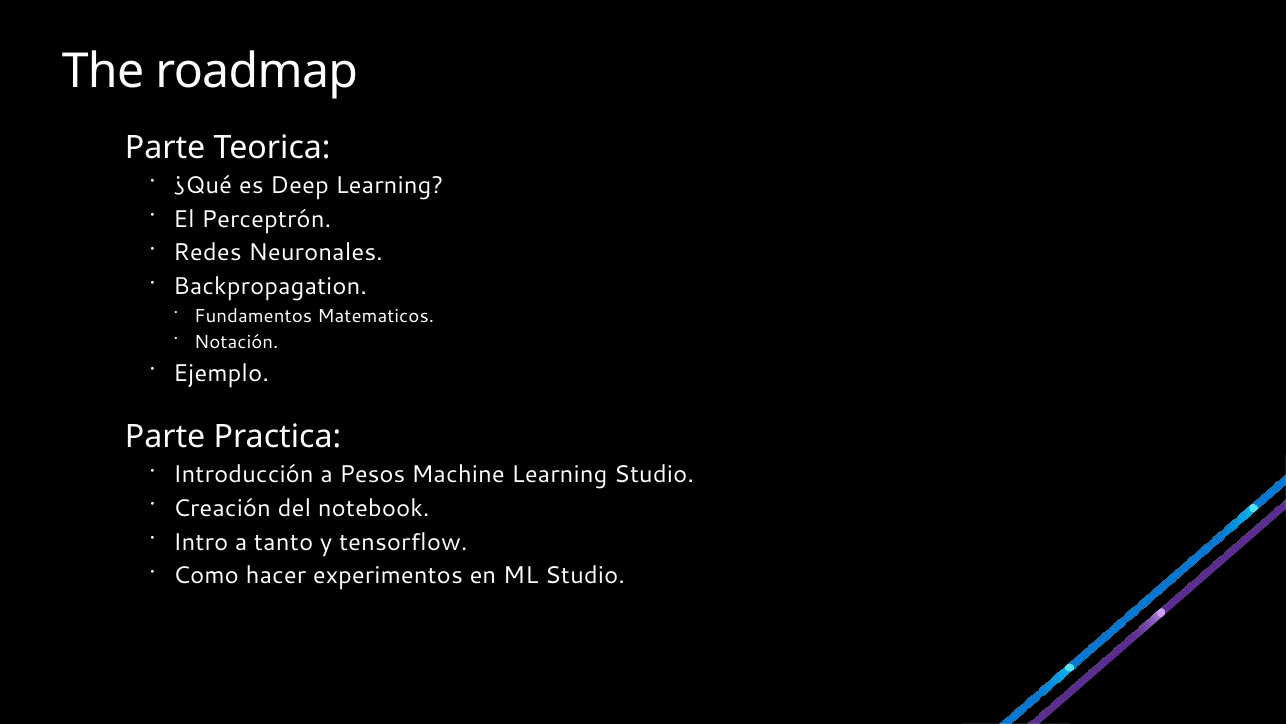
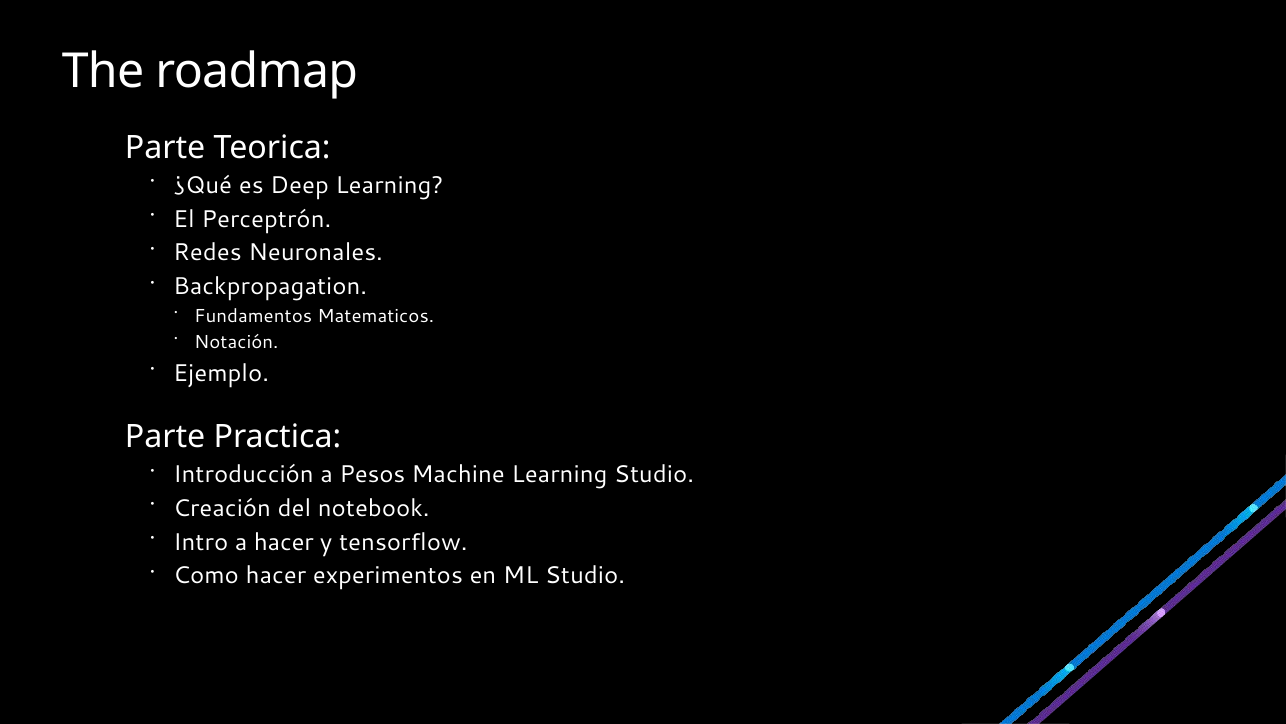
a tanto: tanto -> hacer
